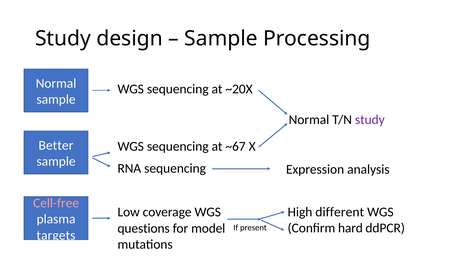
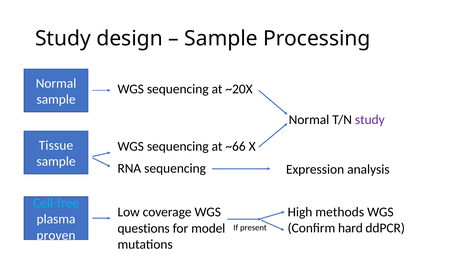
Better: Better -> Tissue
~67: ~67 -> ~66
Cell-free colour: pink -> light blue
different: different -> methods
targets: targets -> proven
